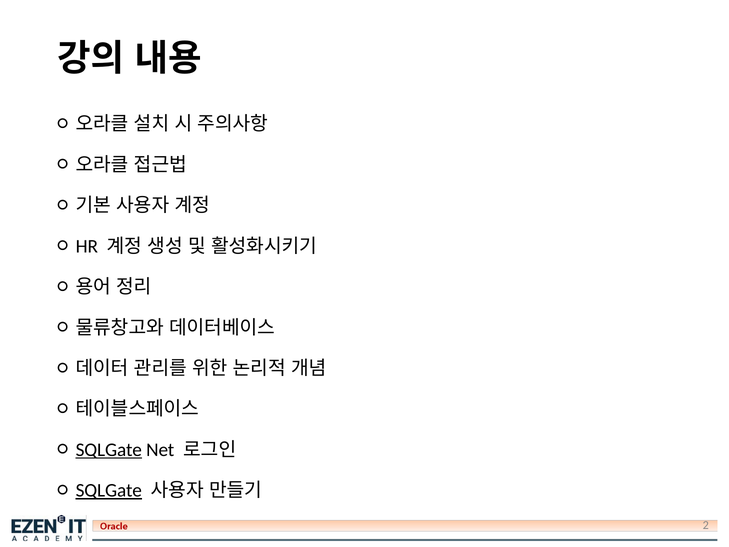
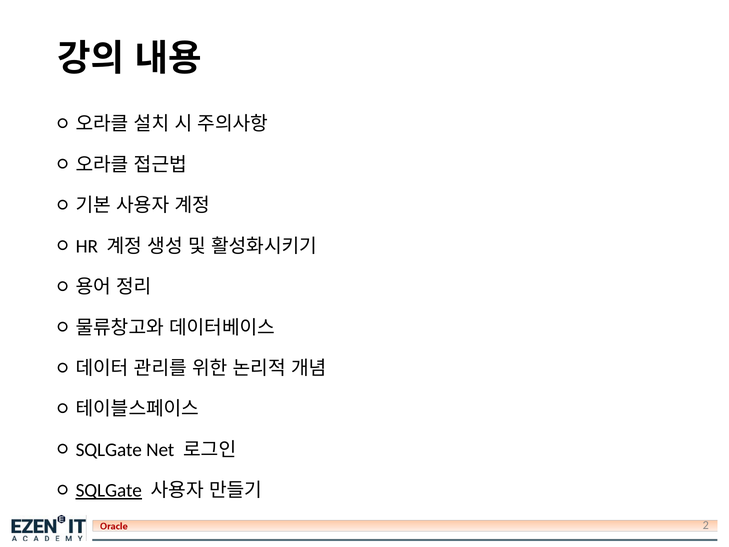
SQLGate at (109, 450) underline: present -> none
